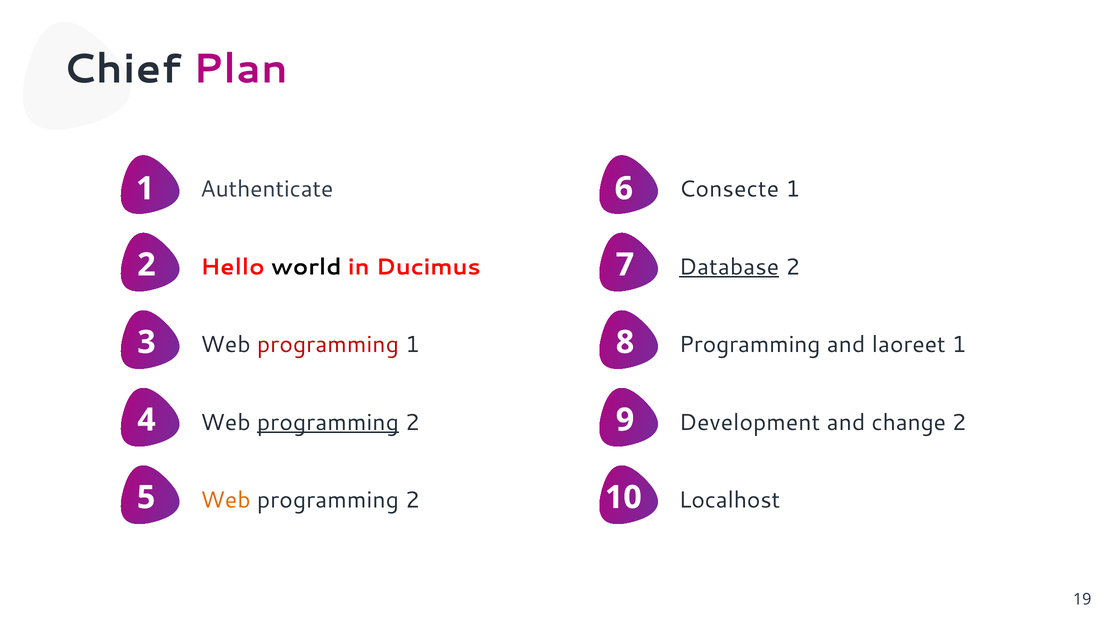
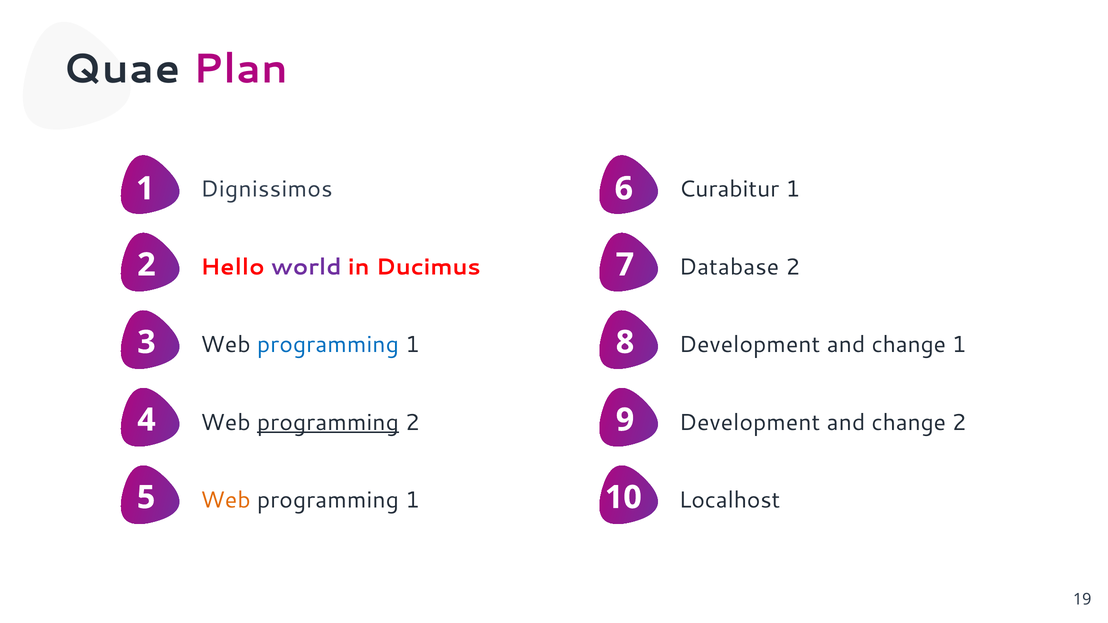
Chief: Chief -> Quae
Consecte: Consecte -> Curabitur
Authenticate: Authenticate -> Dignissimos
world colour: black -> purple
Database underline: present -> none
programming at (328, 345) colour: red -> blue
Programming at (750, 345): Programming -> Development
laoreet at (909, 345): laoreet -> change
2 at (412, 500): 2 -> 1
